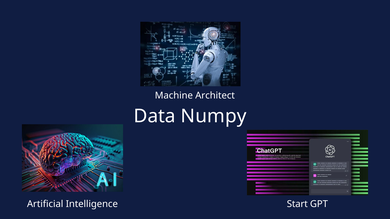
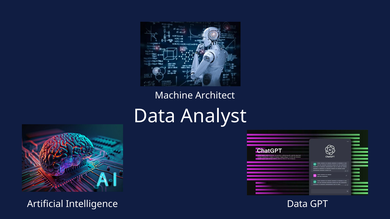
Numpy: Numpy -> Analyst
Intelligence Start: Start -> Data
